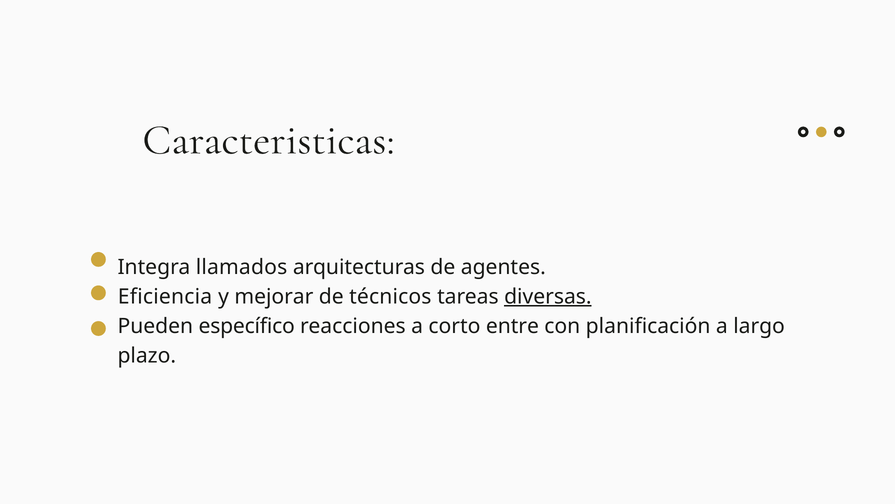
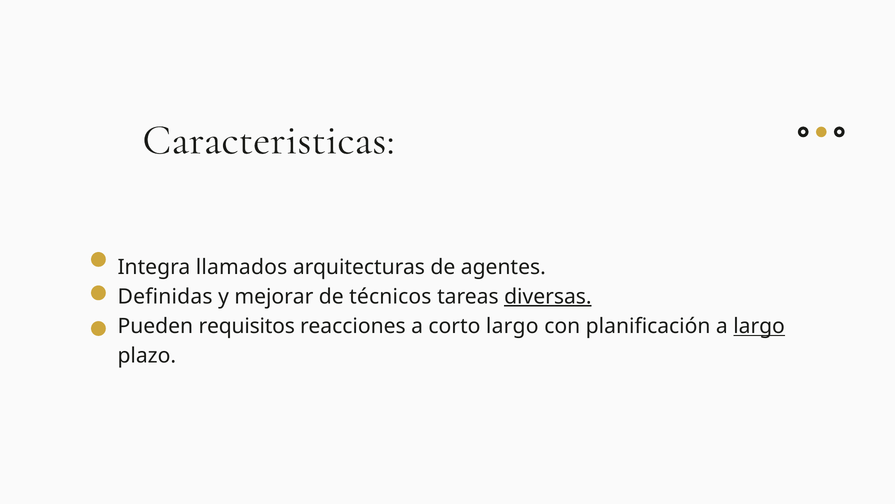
Eficiencia: Eficiencia -> Definidas
específico: específico -> requisitos
corto entre: entre -> largo
largo at (759, 326) underline: none -> present
